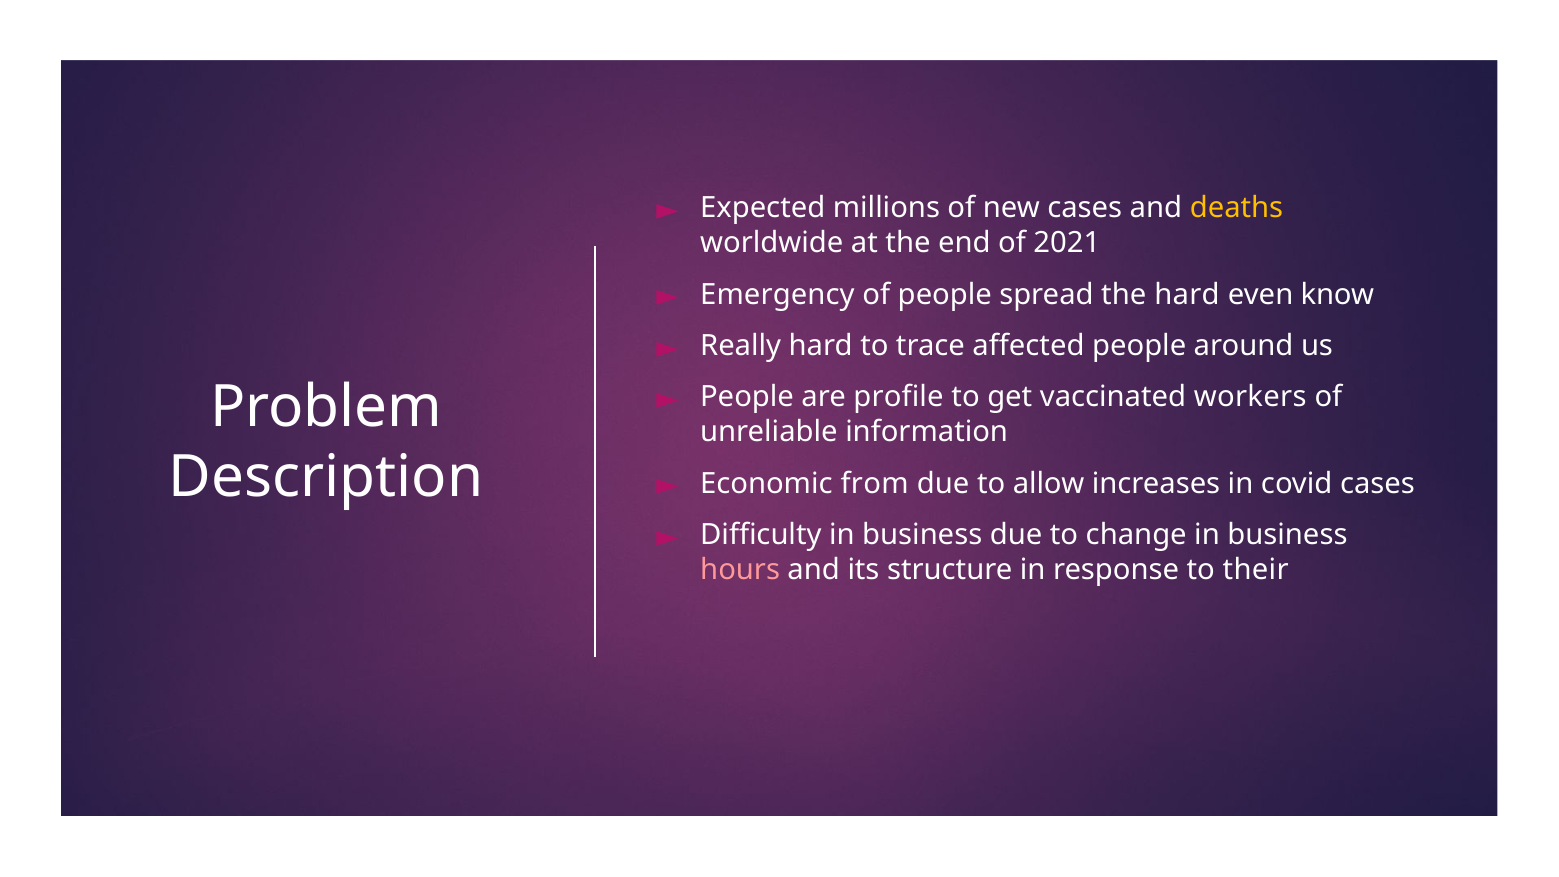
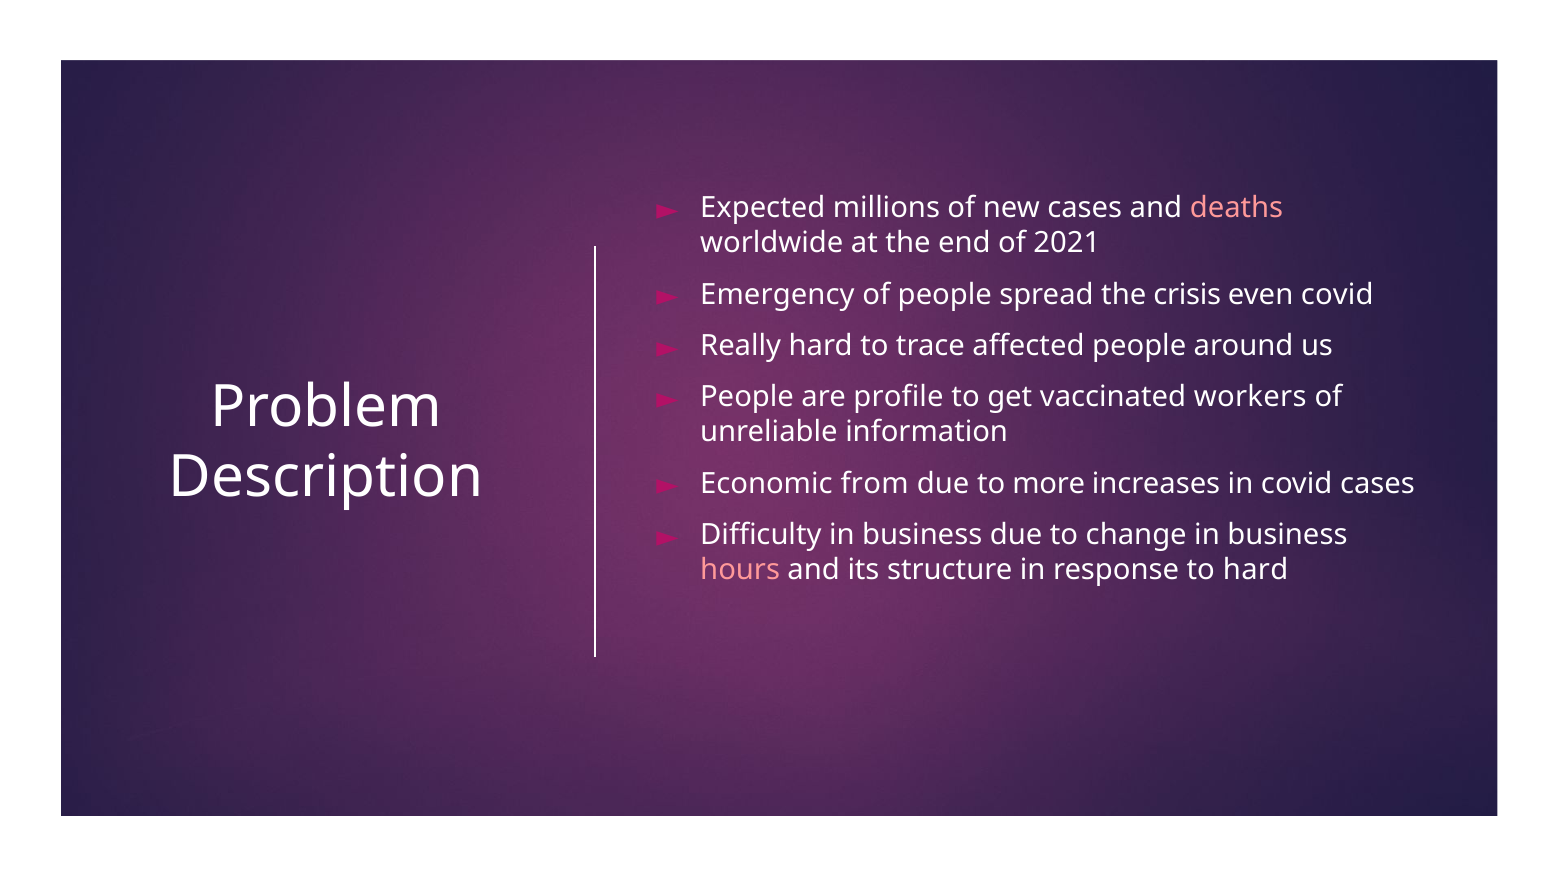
deaths colour: yellow -> pink
the hard: hard -> crisis
even know: know -> covid
allow: allow -> more
to their: their -> hard
